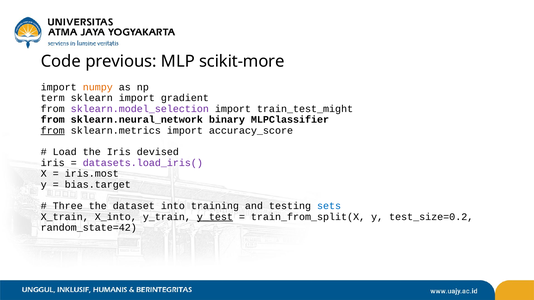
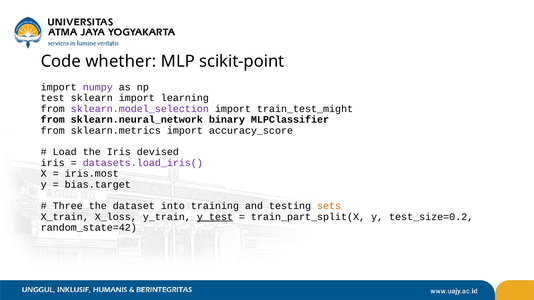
previous: previous -> whether
scikit-more: scikit-more -> scikit-point
numpy colour: orange -> purple
term: term -> test
gradient: gradient -> learning
from at (53, 131) underline: present -> none
sets colour: blue -> orange
X_into: X_into -> X_loss
train_from_split(X: train_from_split(X -> train_part_split(X
